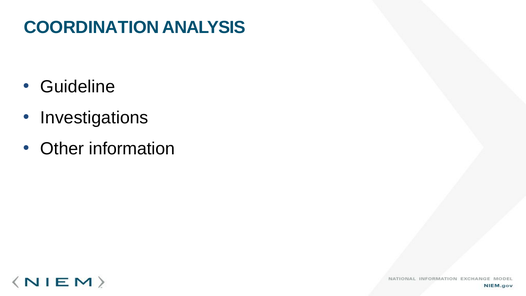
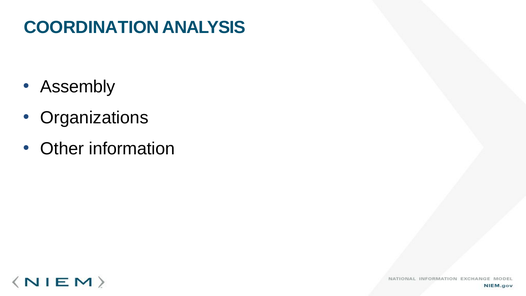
Guideline: Guideline -> Assembly
Investigations: Investigations -> Organizations
